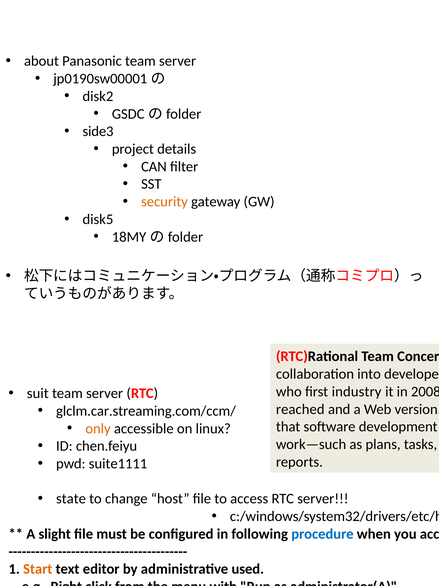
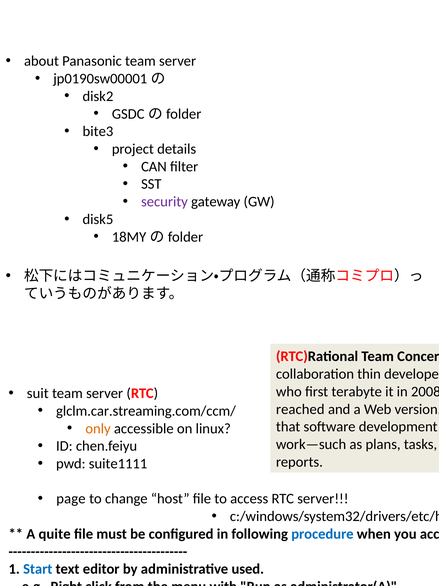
side3: side3 -> bite3
security colour: orange -> purple
into: into -> thin
industry: industry -> terabyte
state: state -> page
slight: slight -> quite
Start colour: orange -> blue
